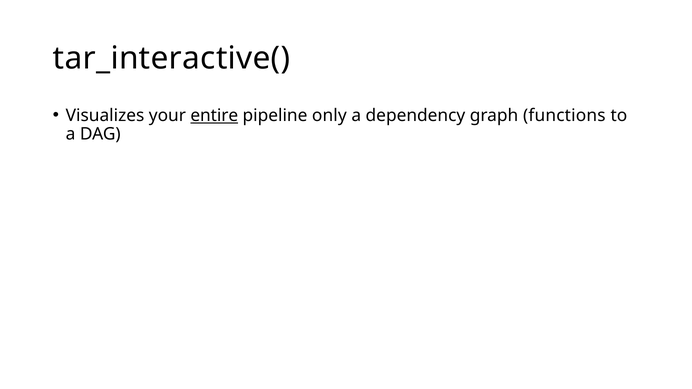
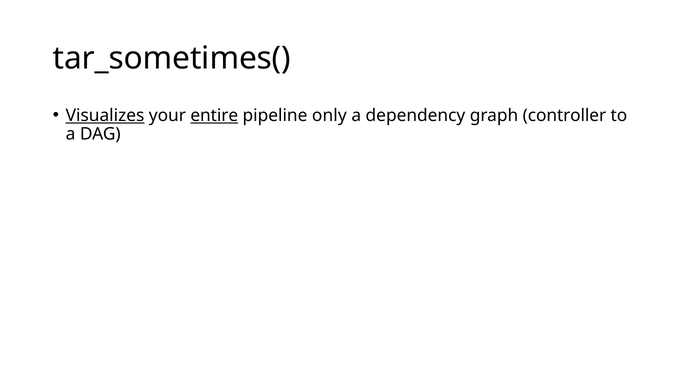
tar_interactive(: tar_interactive( -> tar_sometimes(
Visualizes underline: none -> present
functions: functions -> controller
